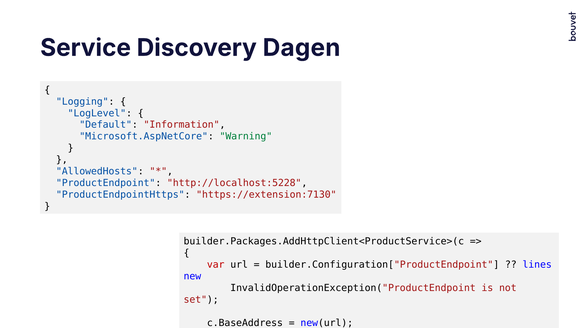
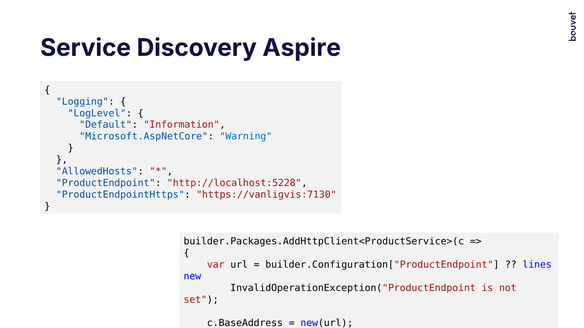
Dagen: Dagen -> Aspire
Warning colour: green -> blue
https://extension:7130: https://extension:7130 -> https://vanligvis:7130
